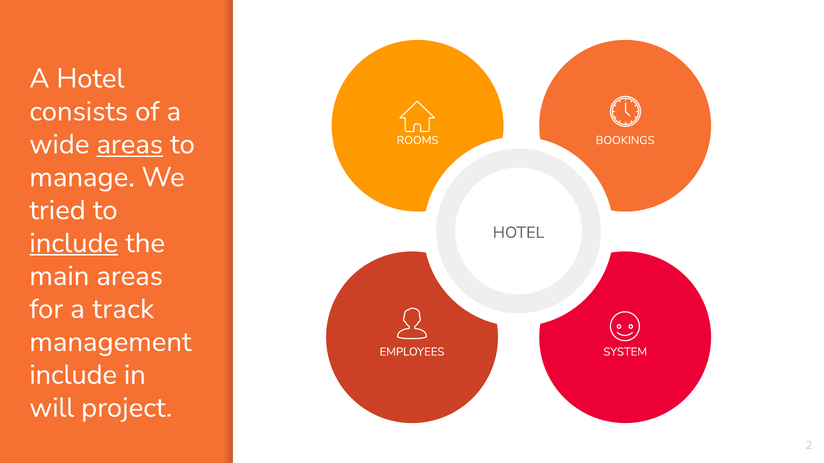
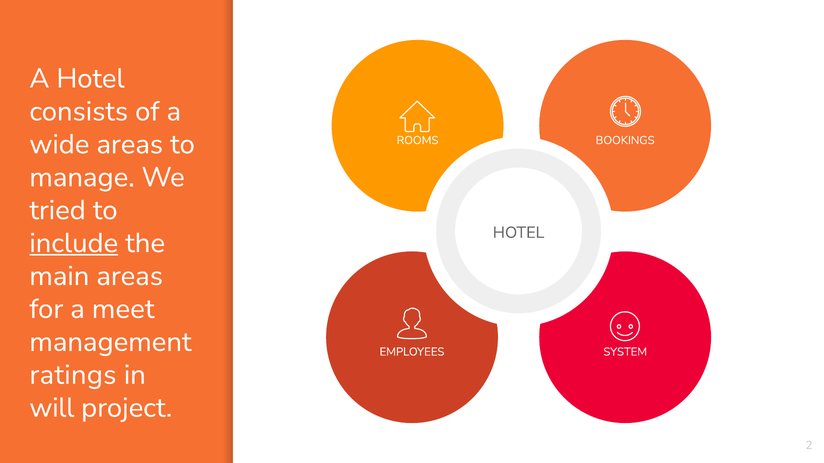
areas at (130, 144) underline: present -> none
track: track -> meet
include at (73, 375): include -> ratings
